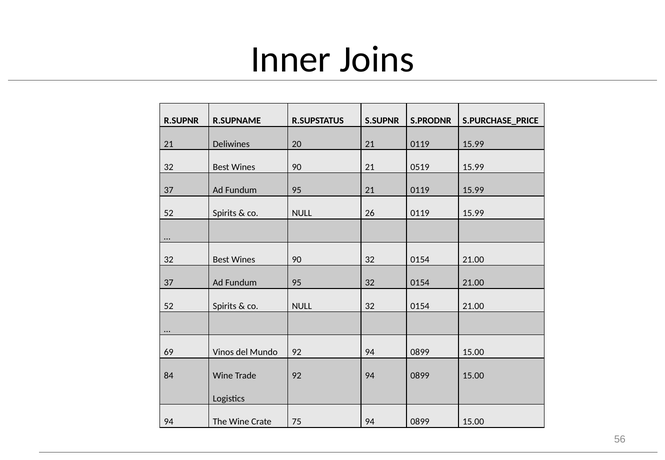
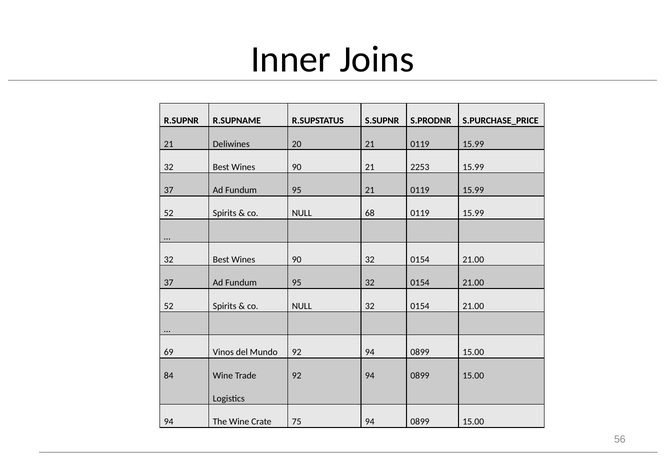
0519: 0519 -> 2253
26: 26 -> 68
